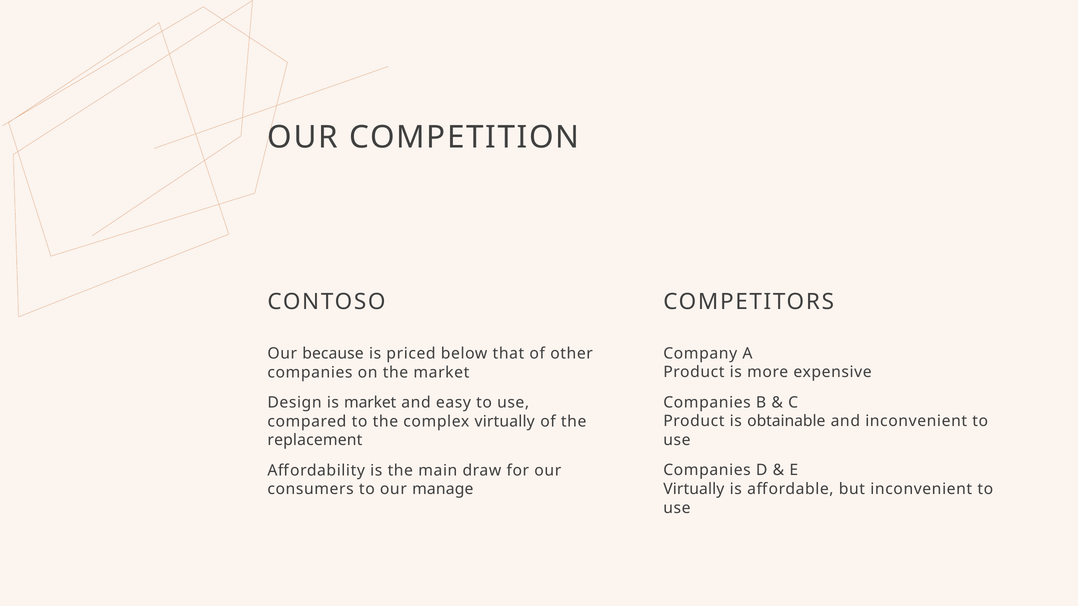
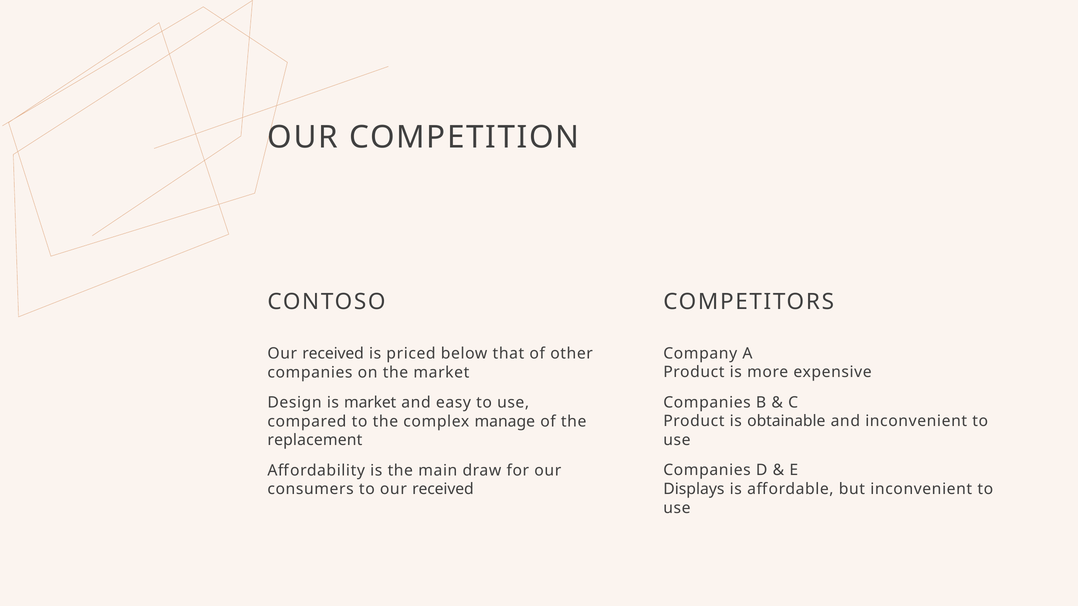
because at (333, 354): because -> received
complex virtually: virtually -> manage
Virtually at (694, 489): Virtually -> Displays
to our manage: manage -> received
